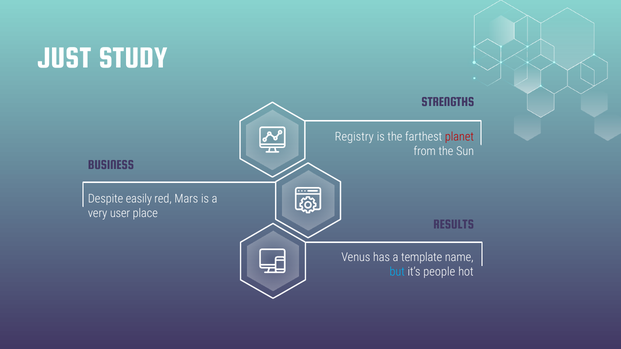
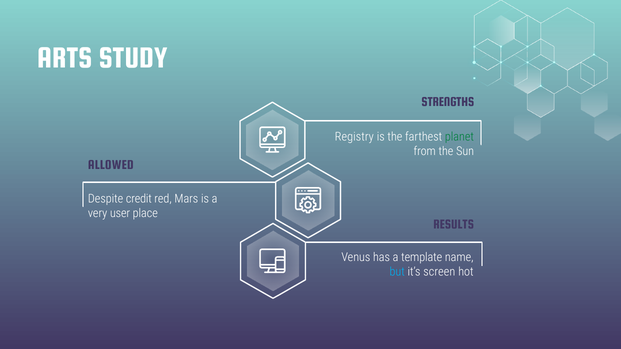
JUST: JUST -> ARTS
planet colour: red -> green
BUSINESS: BUSINESS -> ALLOWED
easily: easily -> credit
people: people -> screen
